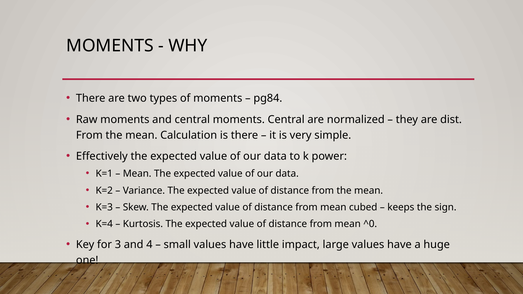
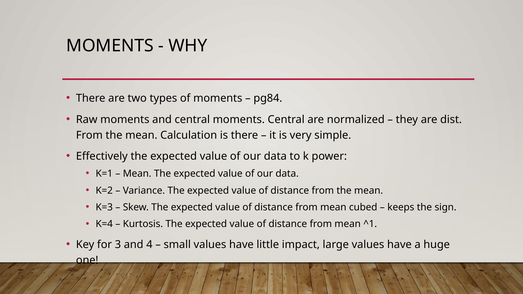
^0: ^0 -> ^1
